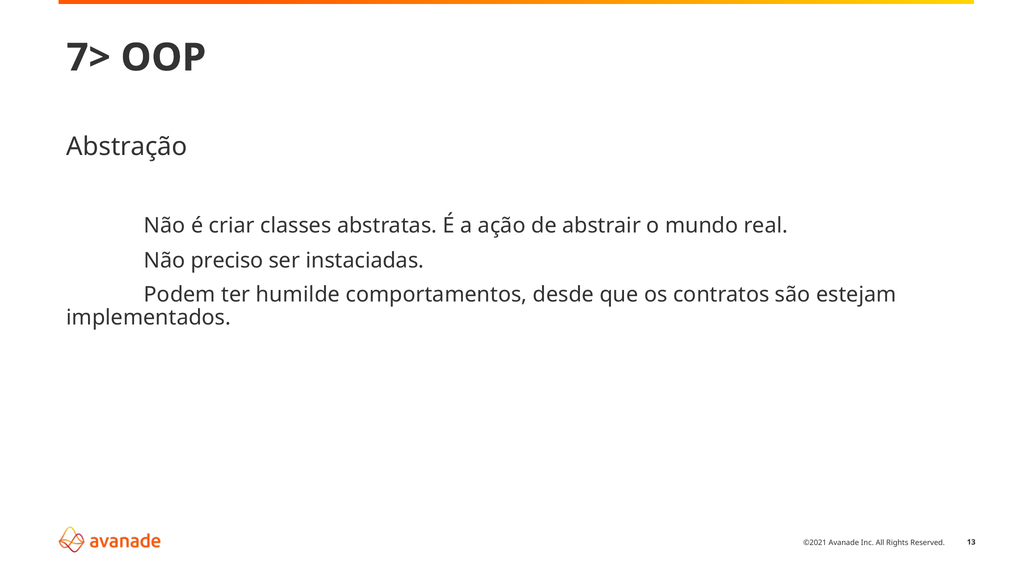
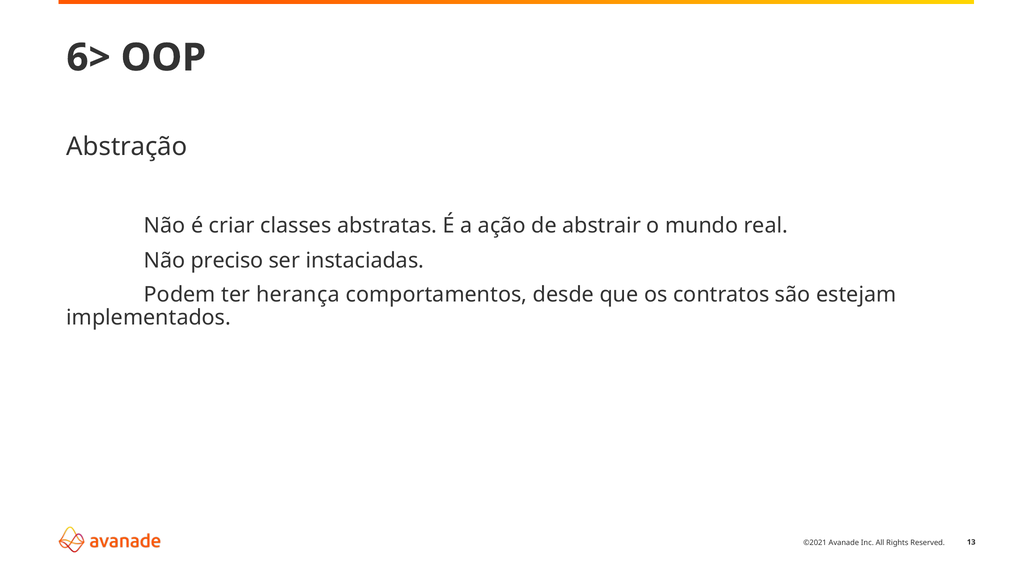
7>: 7> -> 6>
humilde: humilde -> herança
